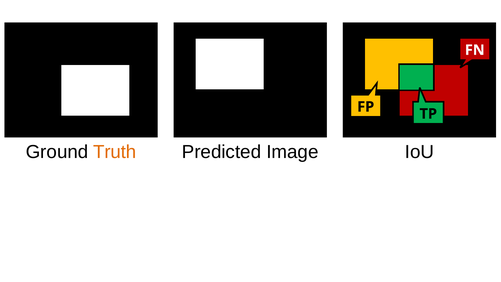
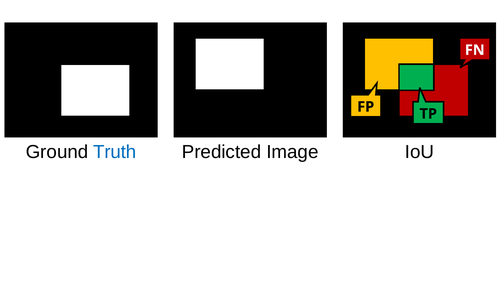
Truth colour: orange -> blue
